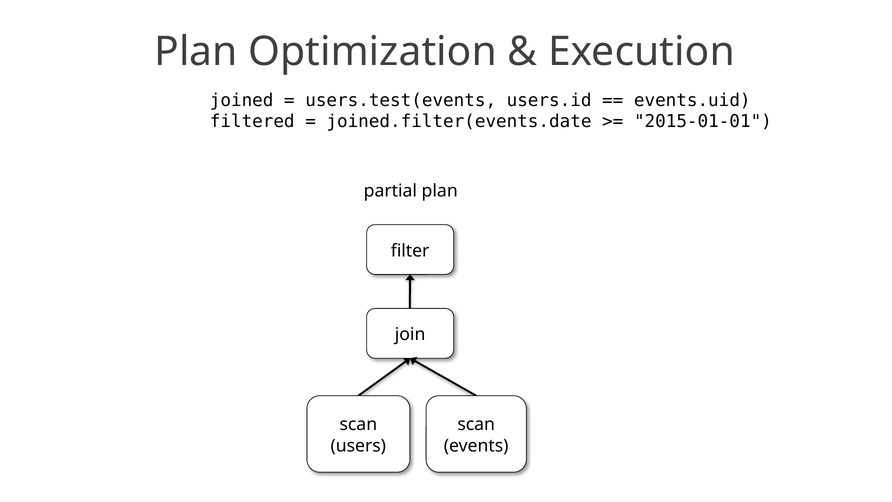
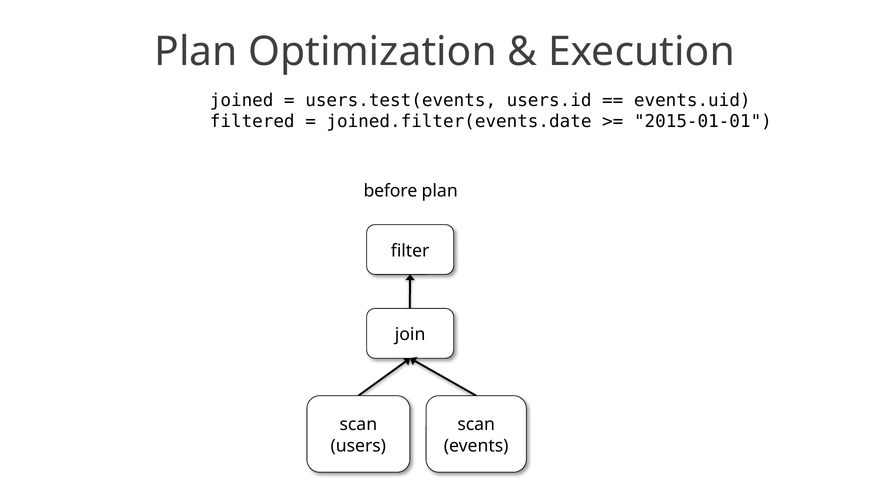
partial: partial -> before
